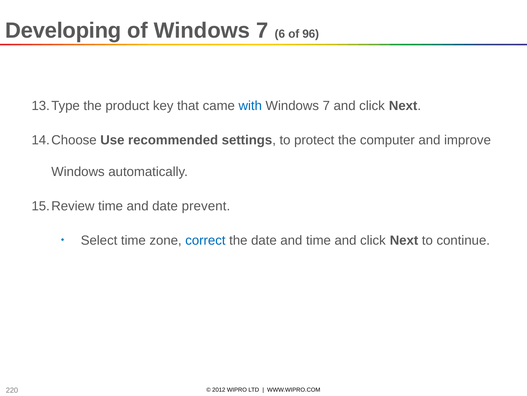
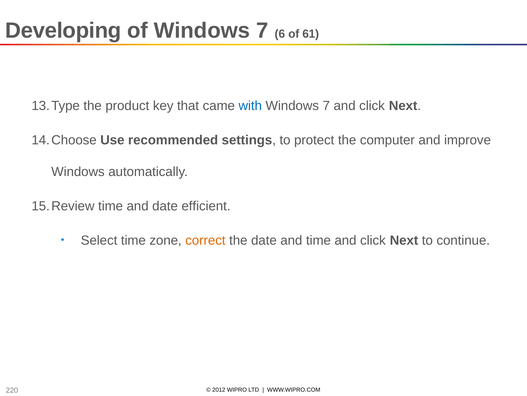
96: 96 -> 61
prevent: prevent -> efficient
correct colour: blue -> orange
